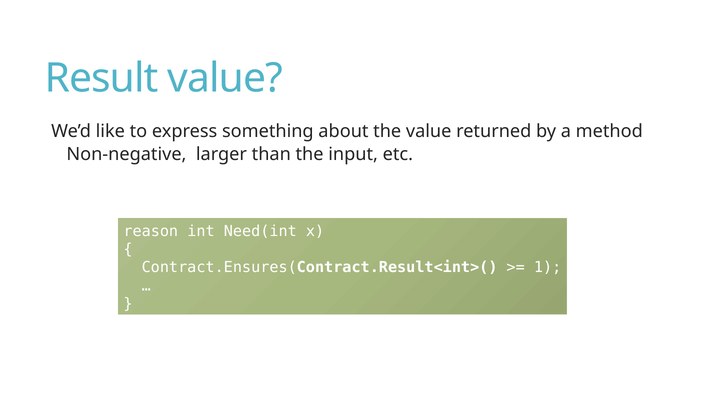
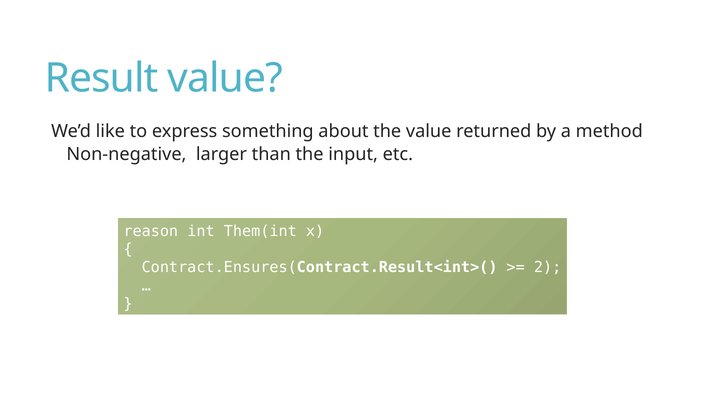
Need(int: Need(int -> Them(int
1: 1 -> 2
